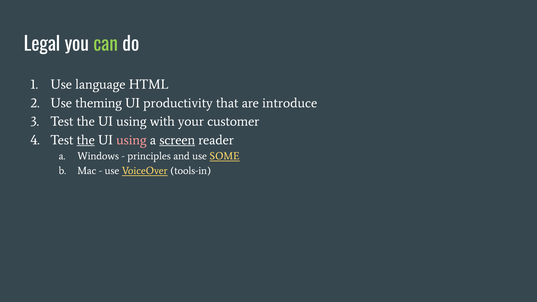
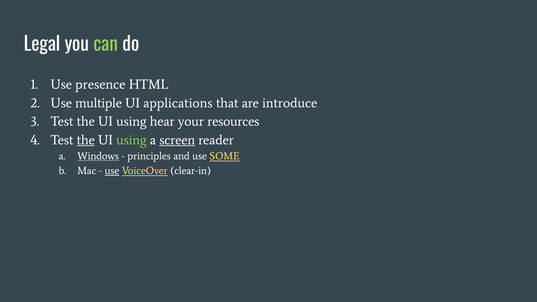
language: language -> presence
theming: theming -> multiple
productivity: productivity -> applications
with: with -> hear
customer: customer -> resources
using at (131, 140) colour: pink -> light green
Windows underline: none -> present
use at (112, 171) underline: none -> present
tools-in: tools-in -> clear-in
